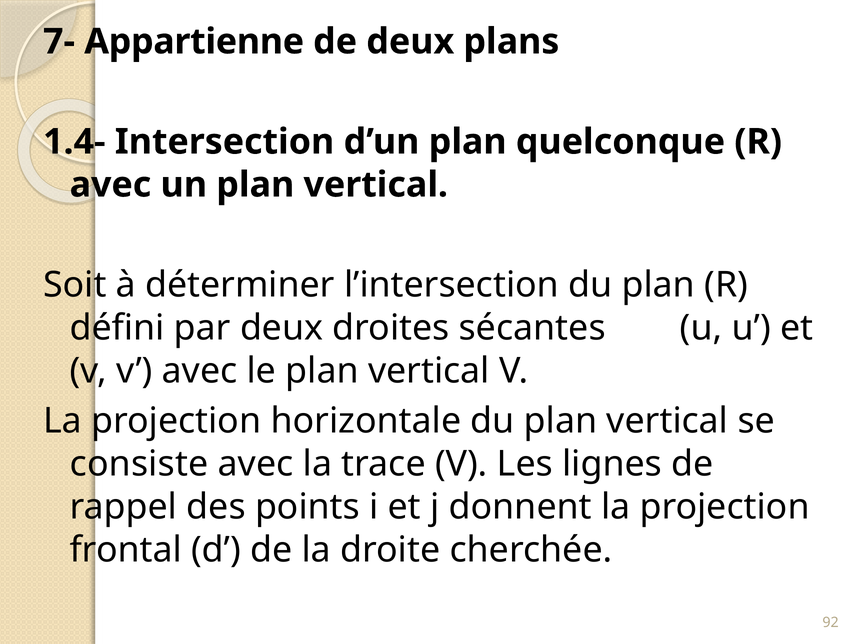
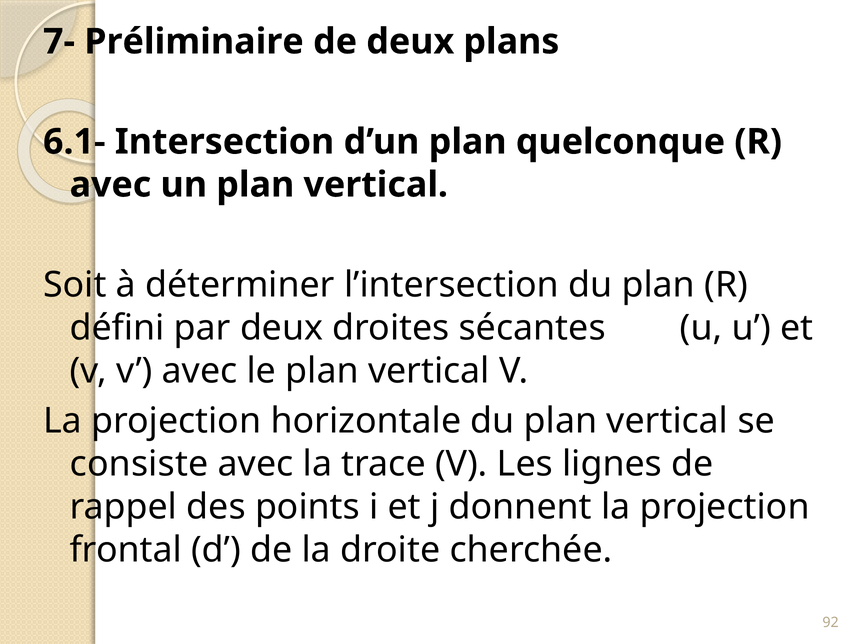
Appartienne: Appartienne -> Préliminaire
1.4-: 1.4- -> 6.1-
